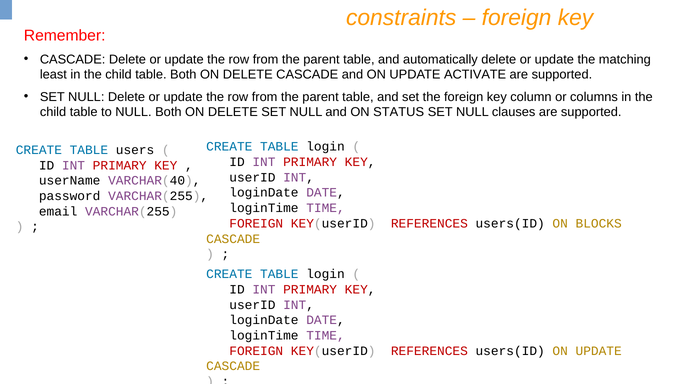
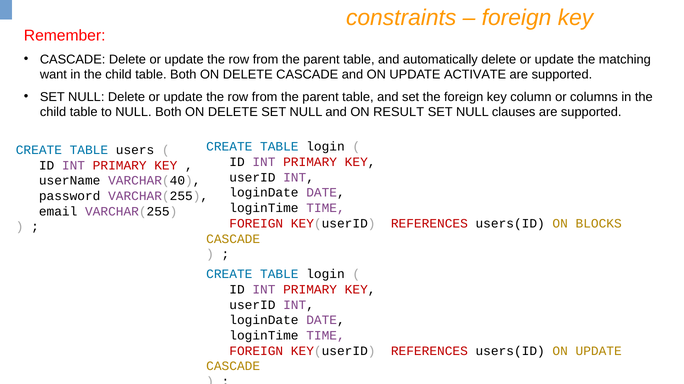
least: least -> want
STATUS: STATUS -> RESULT
